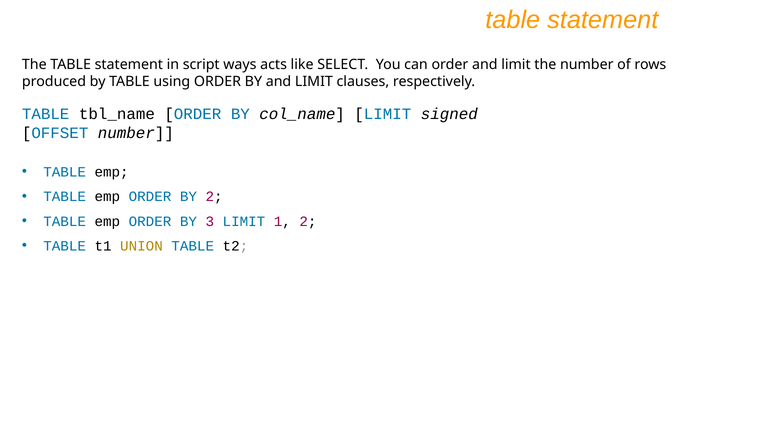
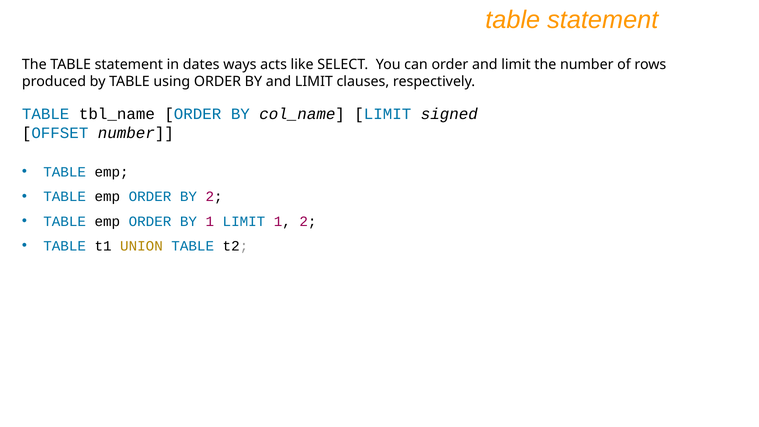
script: script -> dates
BY 3: 3 -> 1
